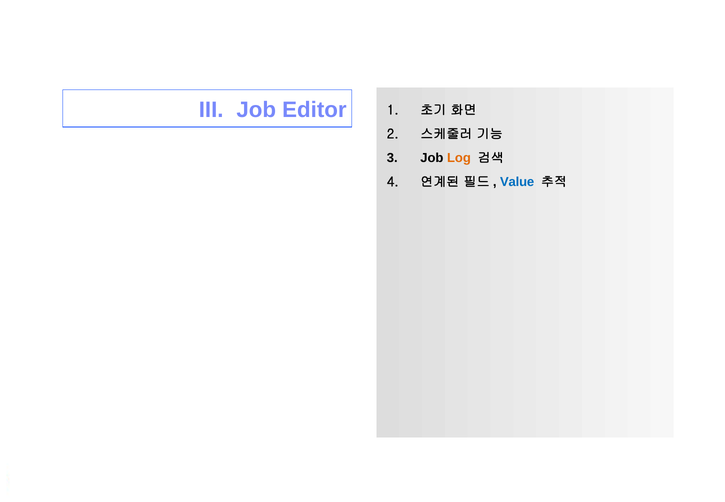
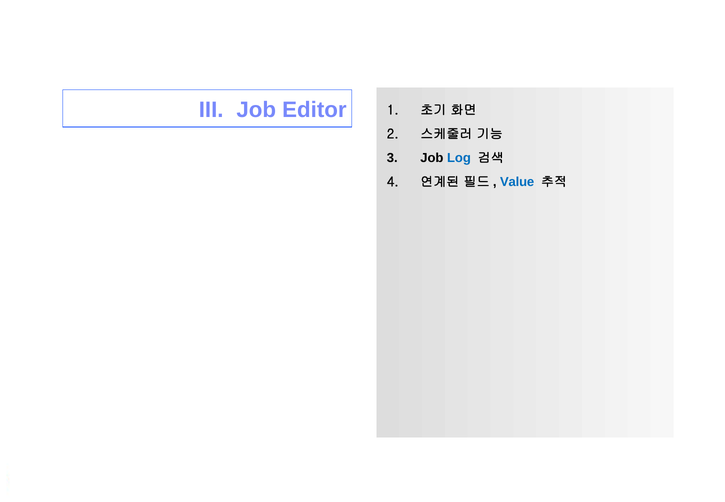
Log colour: orange -> blue
